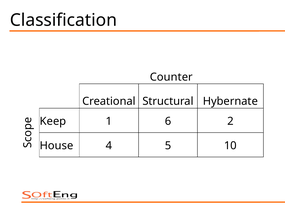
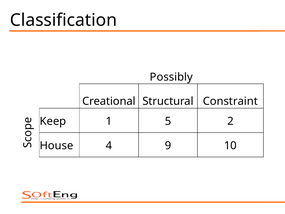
Counter: Counter -> Possibly
Hybernate: Hybernate -> Constraint
6: 6 -> 5
5: 5 -> 9
